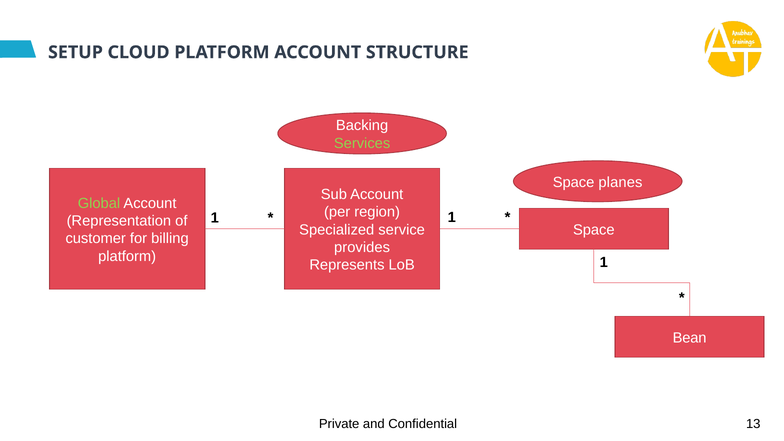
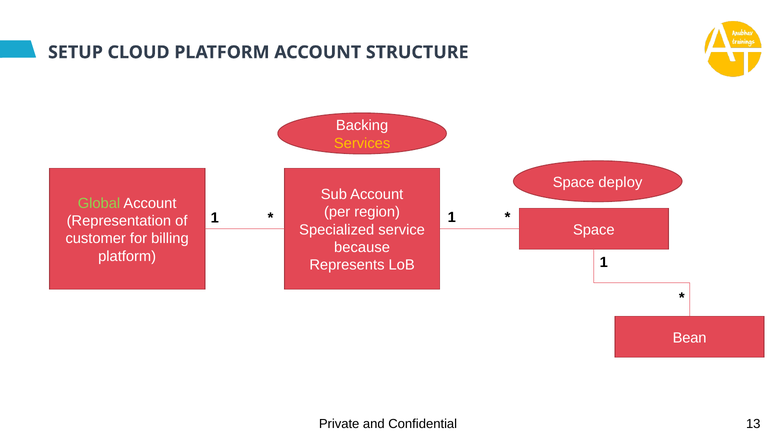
Services colour: light green -> yellow
planes: planes -> deploy
provides: provides -> because
